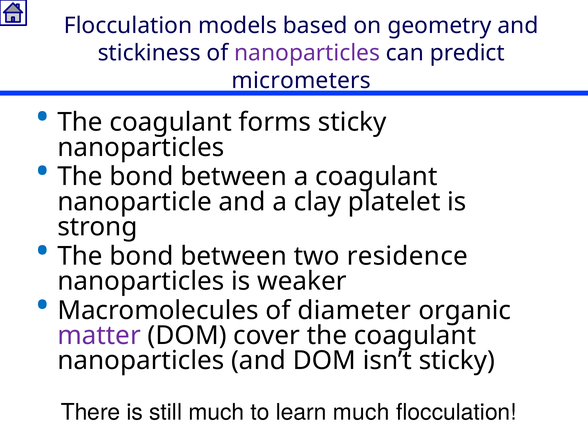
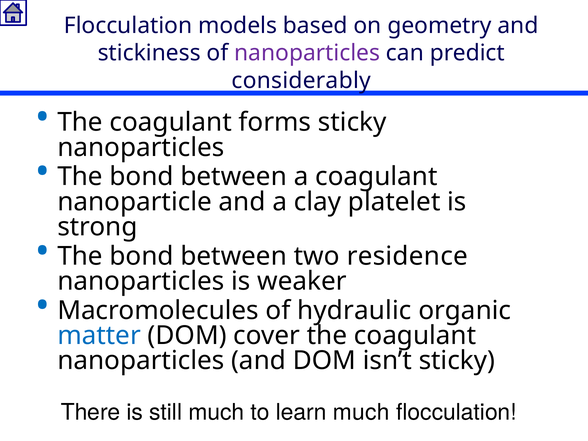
micrometers: micrometers -> considerably
diameter: diameter -> hydraulic
matter colour: purple -> blue
